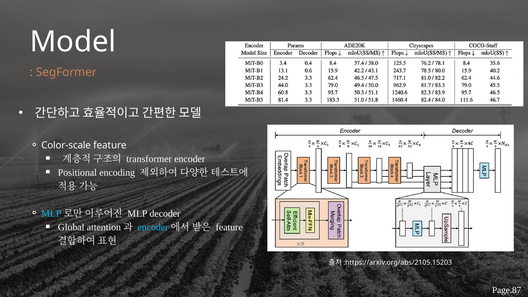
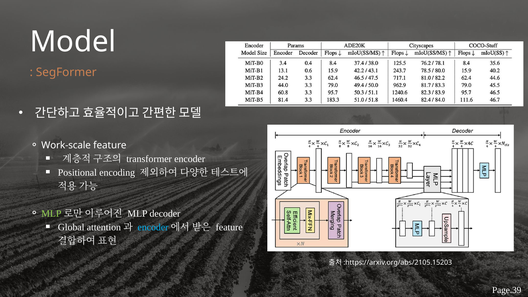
Color-scale: Color-scale -> Work-scale
MLP at (51, 214) colour: light blue -> light green
Page.87: Page.87 -> Page.39
